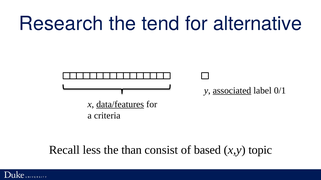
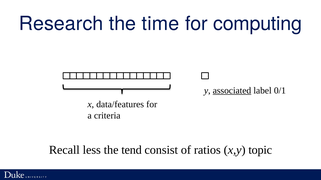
tend: tend -> time
alternative: alternative -> computing
data/features underline: present -> none
than: than -> tend
based: based -> ratios
